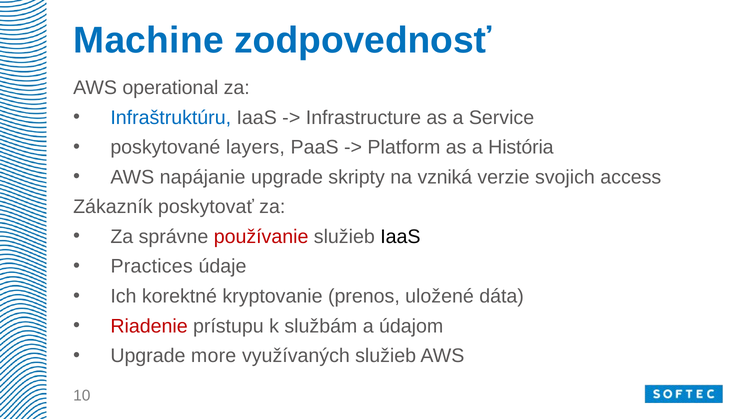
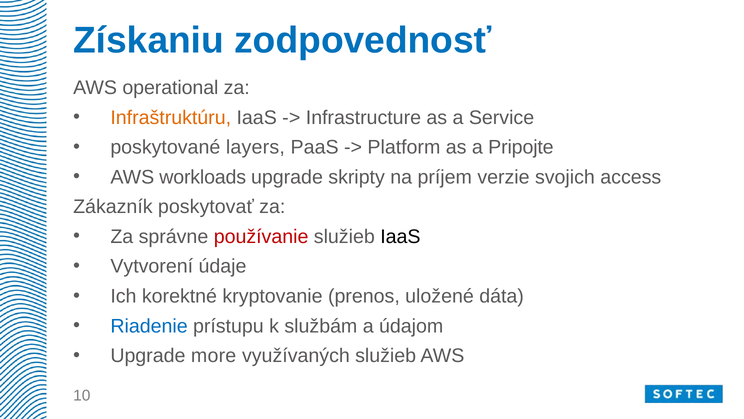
Machine: Machine -> Získaniu
Infraštruktúru colour: blue -> orange
História: História -> Pripojte
napájanie: napájanie -> workloads
vzniká: vzniká -> príjem
Practices: Practices -> Vytvorení
Riadenie colour: red -> blue
